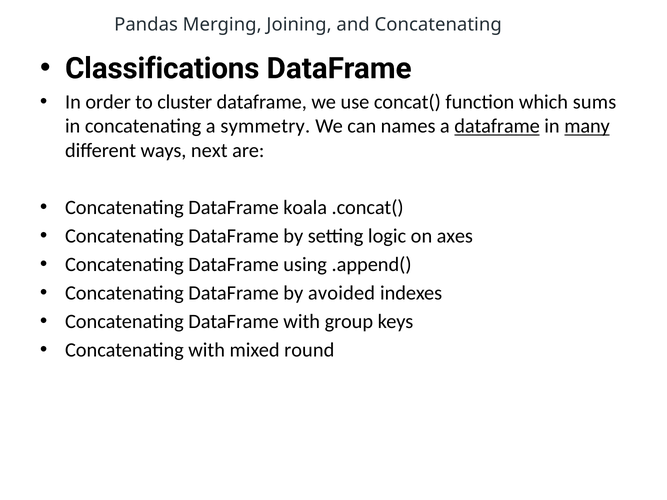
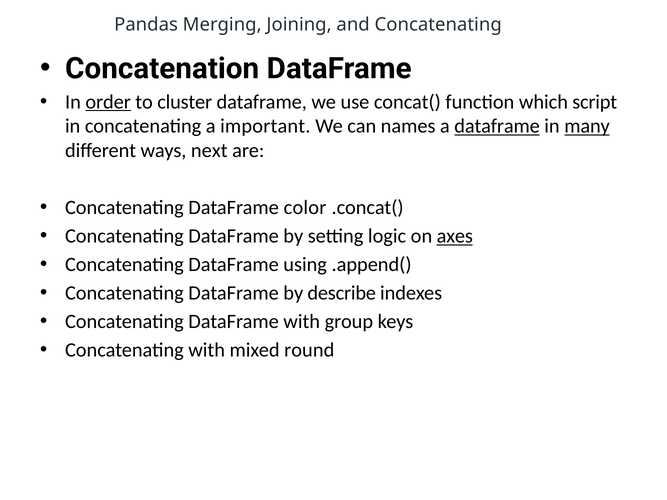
Classifications: Classifications -> Concatenation
order underline: none -> present
sums: sums -> script
symmetry: symmetry -> important
koala: koala -> color
axes underline: none -> present
avoided: avoided -> describe
